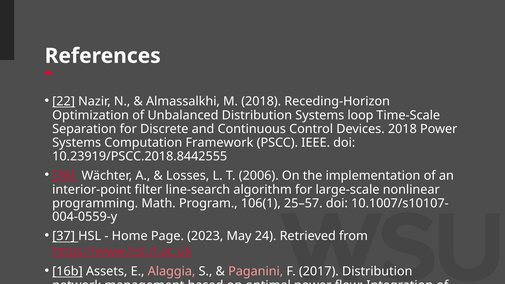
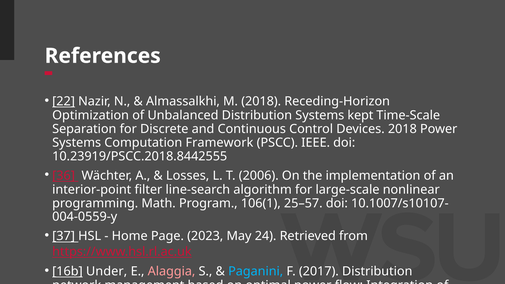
loop: loop -> kept
Assets: Assets -> Under
Paganini colour: pink -> light blue
